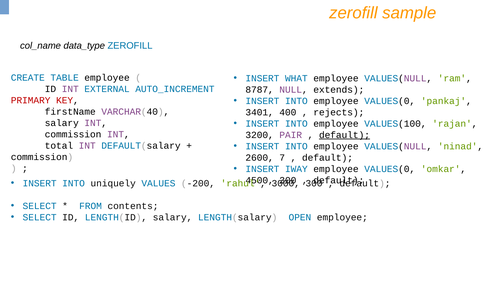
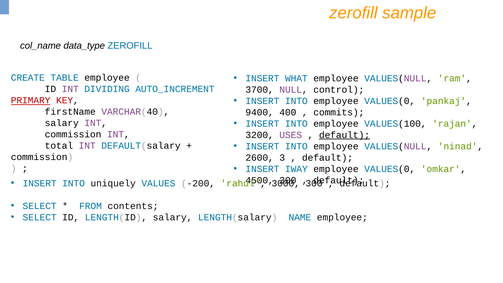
EXTERNAL: EXTERNAL -> DIVIDING
8787: 8787 -> 3700
extends: extends -> control
PRIMARY underline: none -> present
3401: 3401 -> 9400
rejects: rejects -> commits
PAIR: PAIR -> USES
7: 7 -> 3
OPEN: OPEN -> NAME
